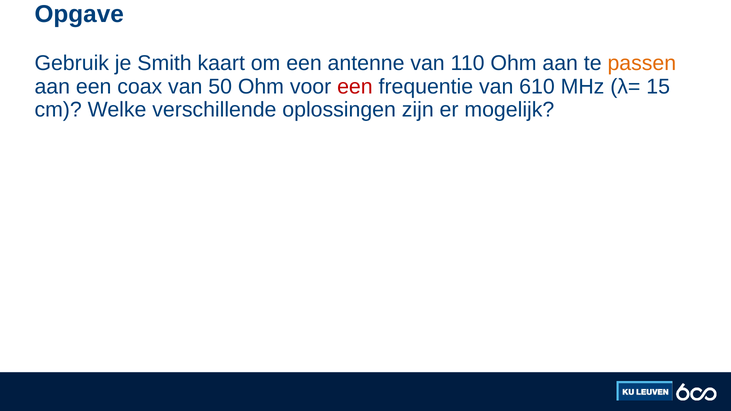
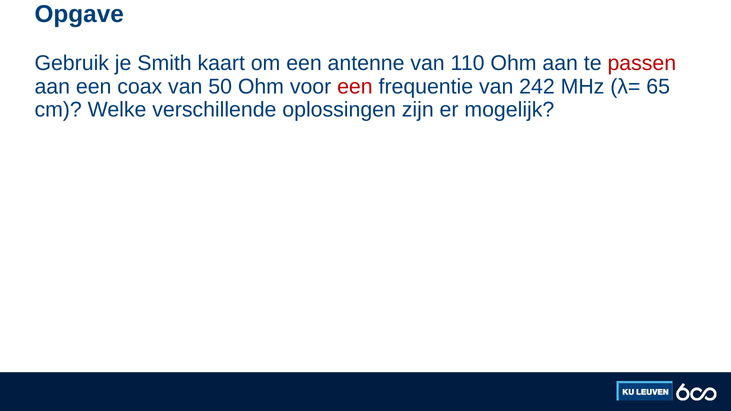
passen colour: orange -> red
610: 610 -> 242
15: 15 -> 65
